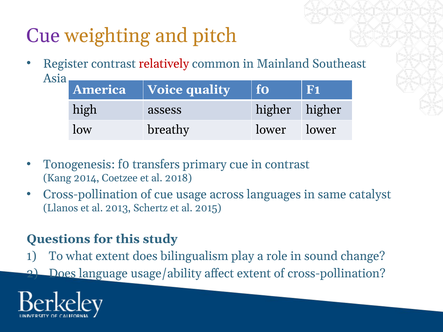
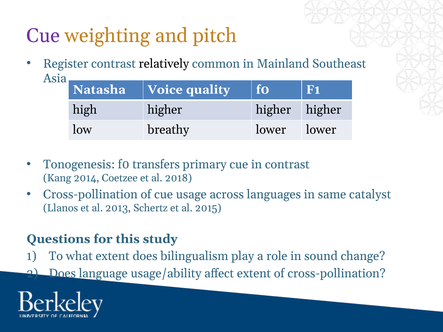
relatively colour: red -> black
America: America -> Natasha
high assess: assess -> higher
